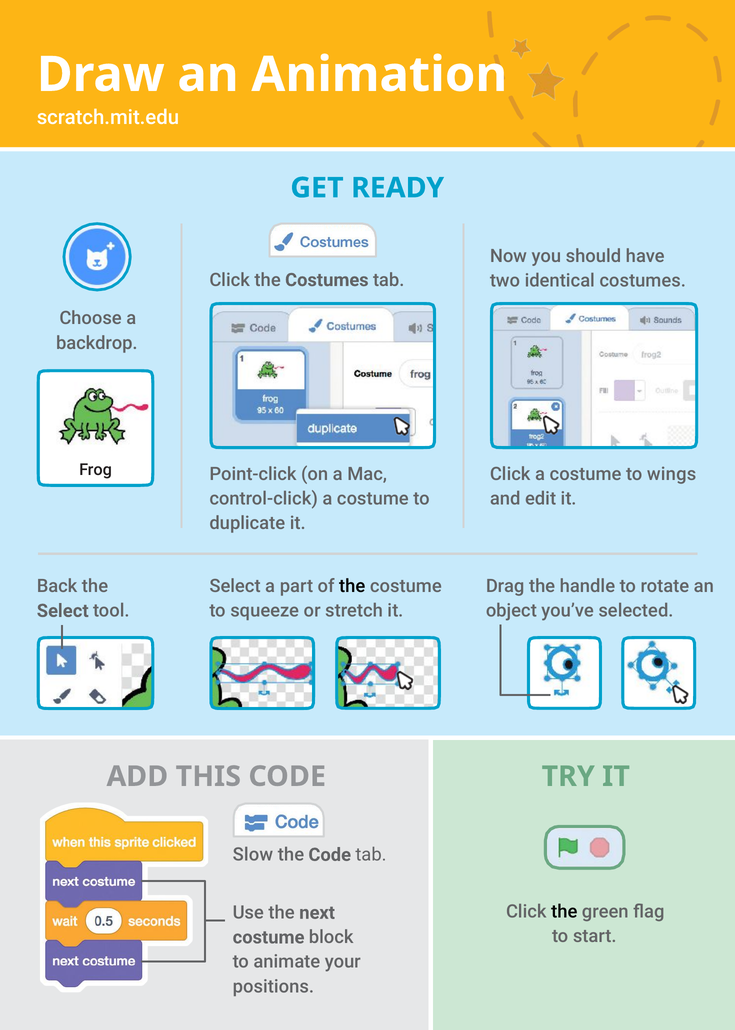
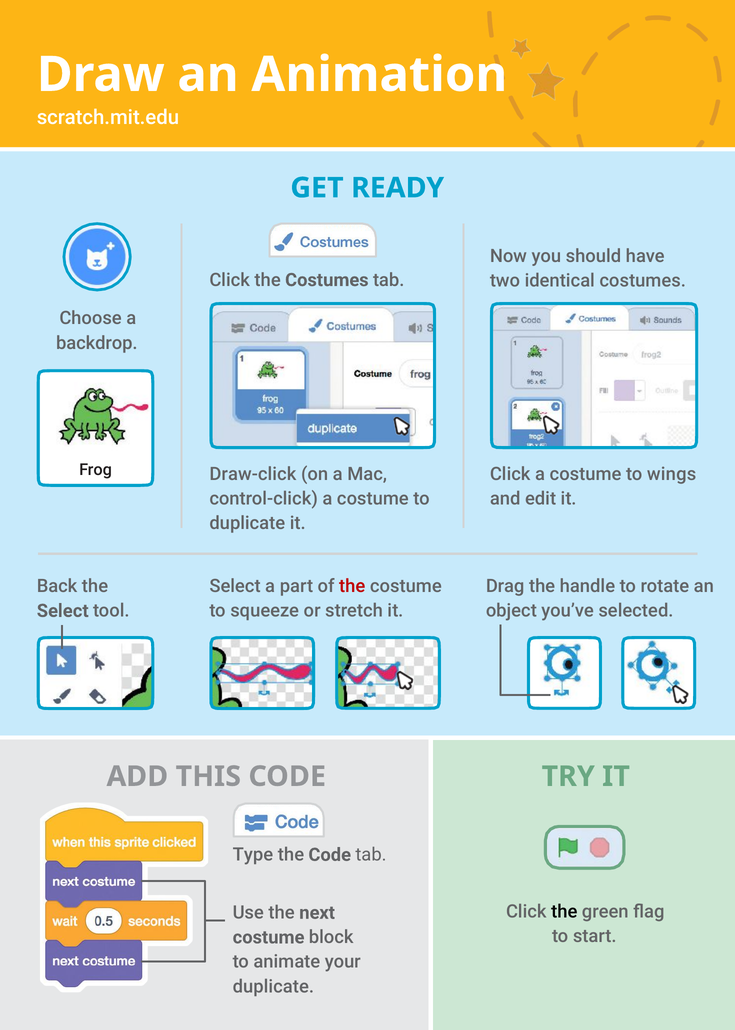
Point-click: Point-click -> Draw-click
the at (352, 586) colour: black -> red
Slow: Slow -> Type
positions at (273, 985): positions -> duplicate
